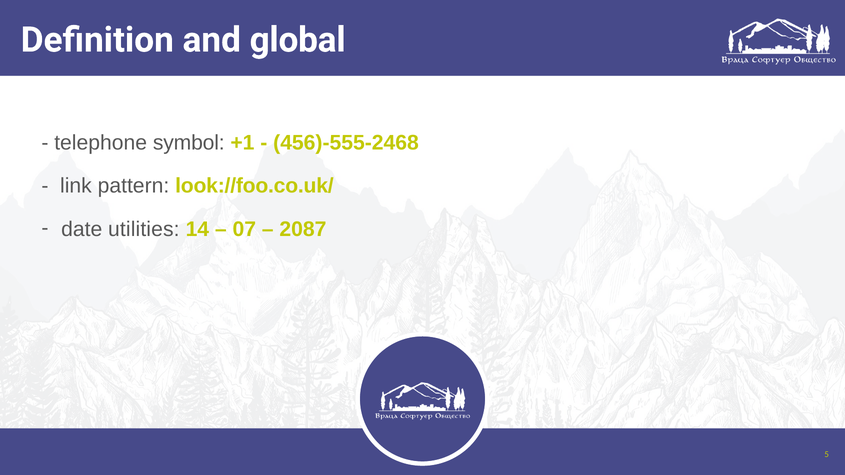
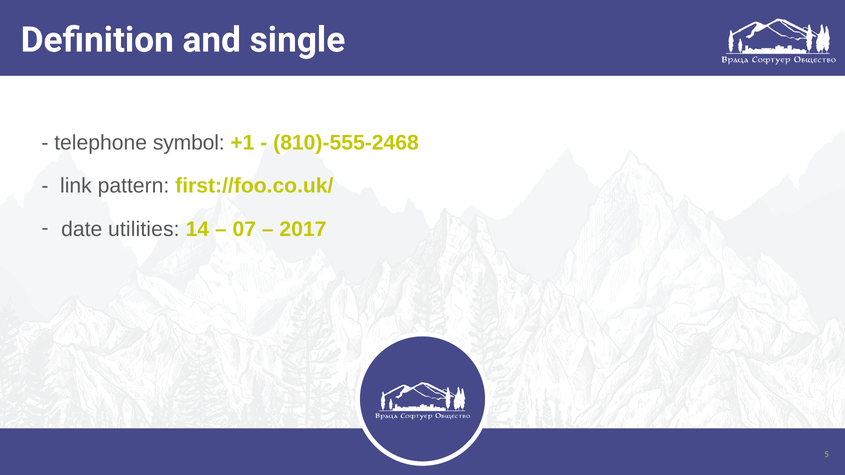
global: global -> single
456)-555-2468: 456)-555-2468 -> 810)-555-2468
look://foo.co.uk/: look://foo.co.uk/ -> first://foo.co.uk/
2087: 2087 -> 2017
